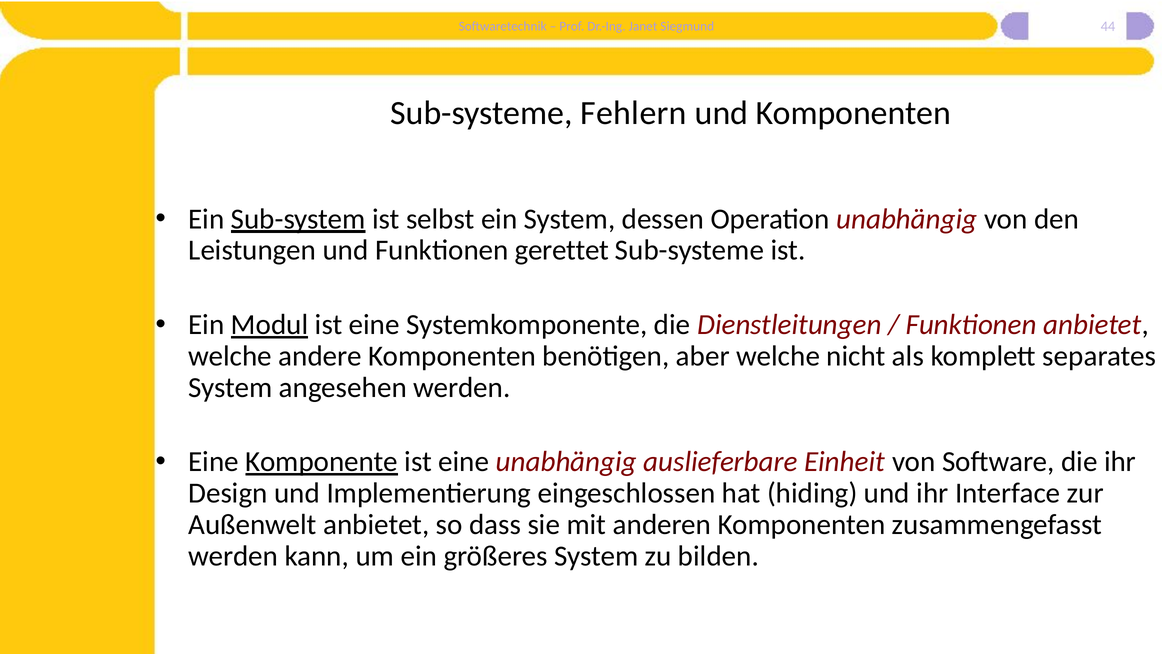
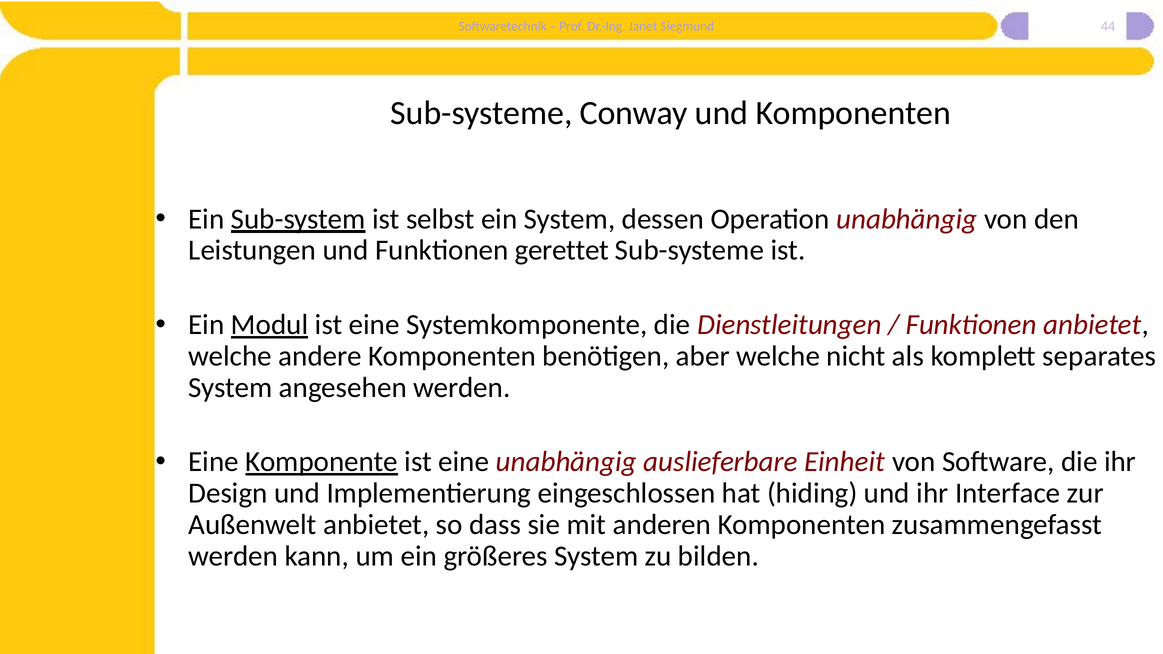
Fehlern: Fehlern -> Conway
